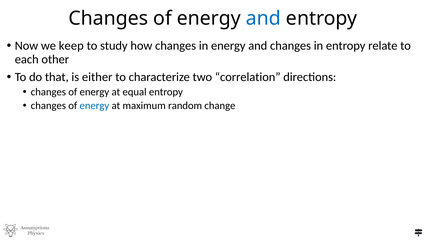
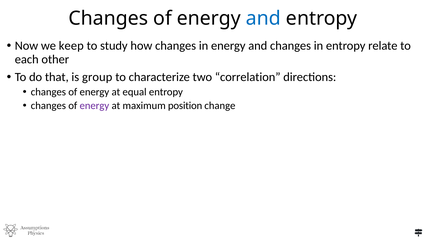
either: either -> group
energy at (94, 105) colour: blue -> purple
random: random -> position
